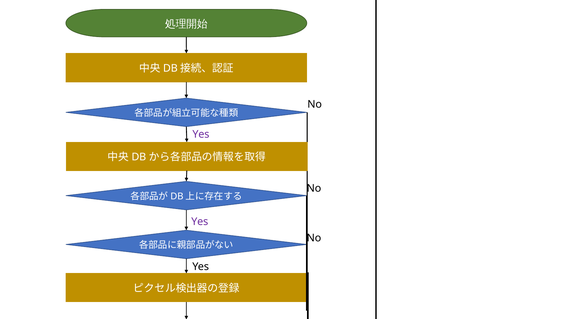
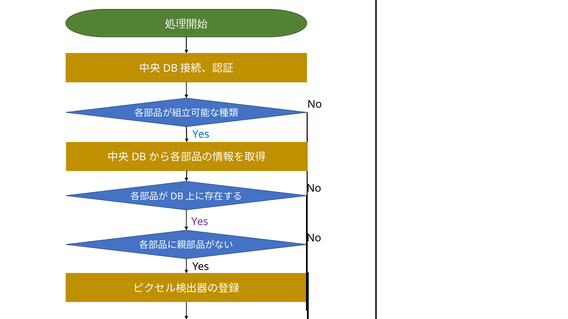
Yes at (201, 135) colour: purple -> blue
